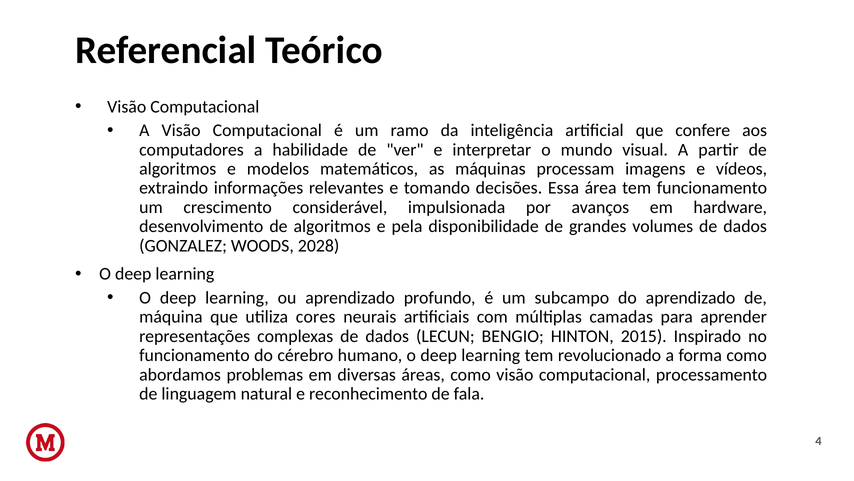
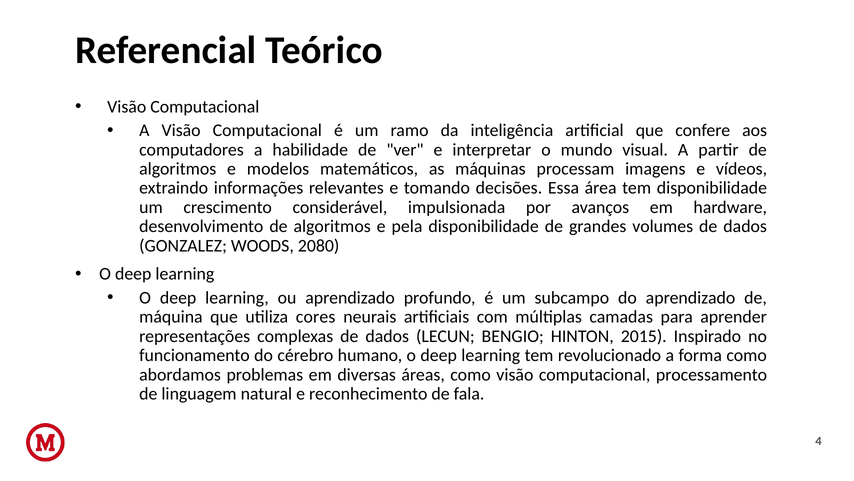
tem funcionamento: funcionamento -> disponibilidade
2028: 2028 -> 2080
